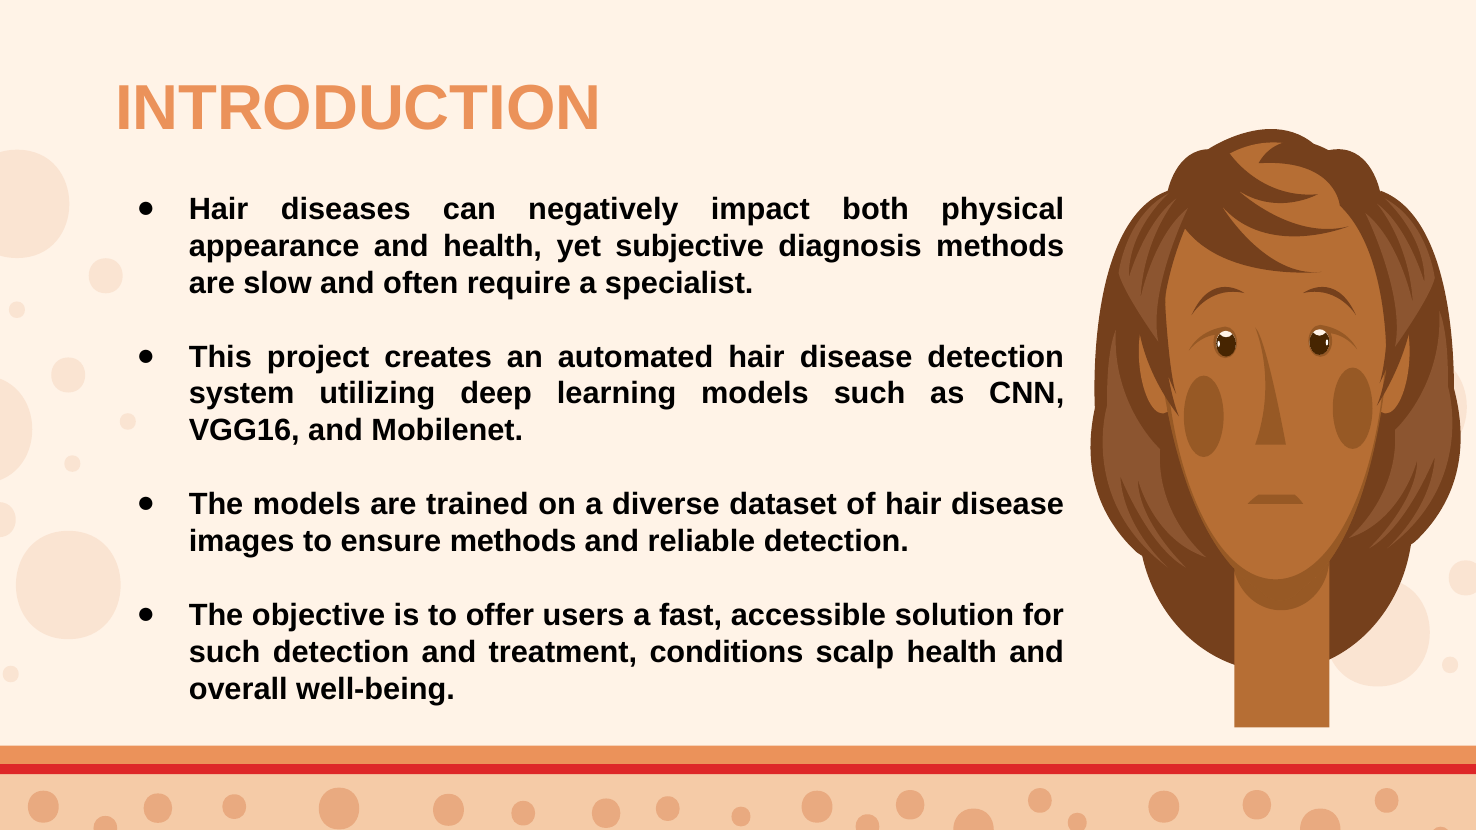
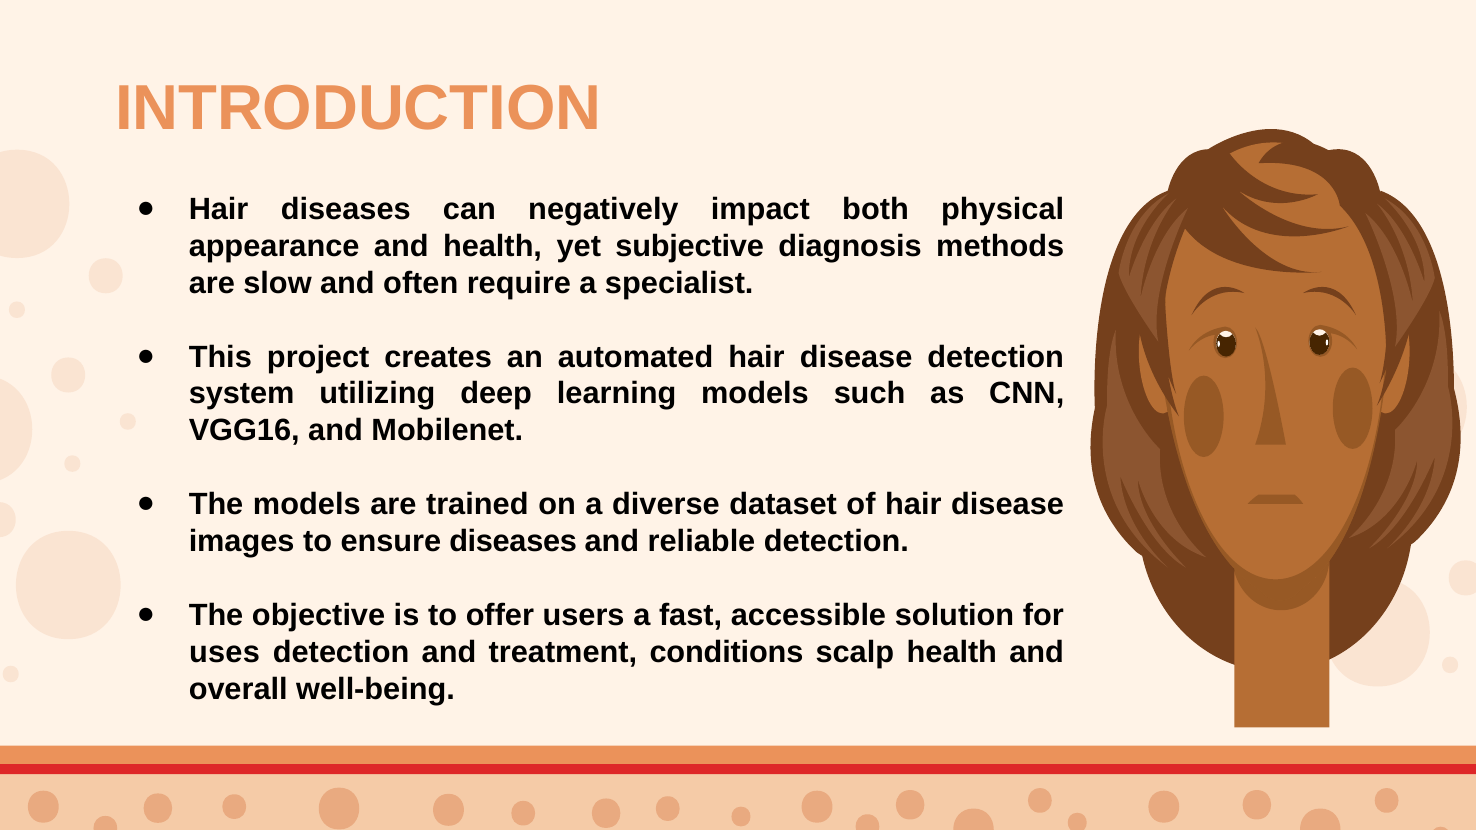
ensure methods: methods -> diseases
such at (225, 652): such -> uses
